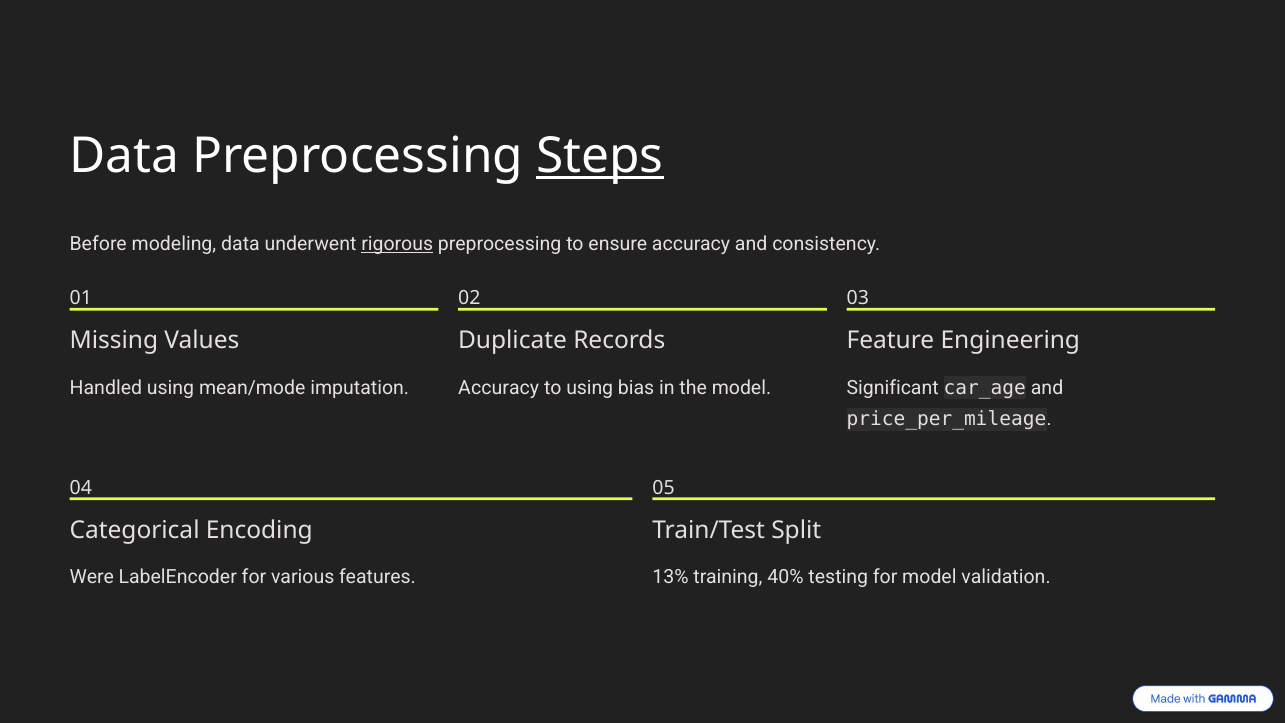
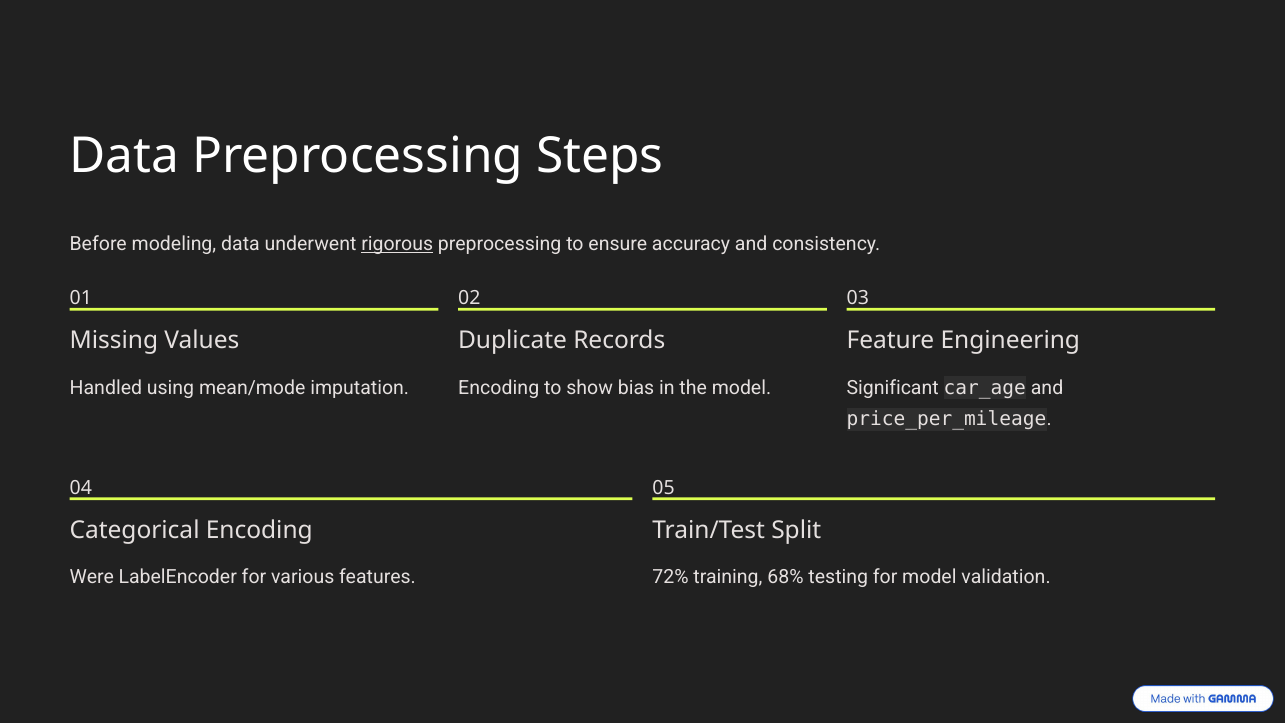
Steps underline: present -> none
Accuracy at (499, 388): Accuracy -> Encoding
to using: using -> show
13%: 13% -> 72%
40%: 40% -> 68%
